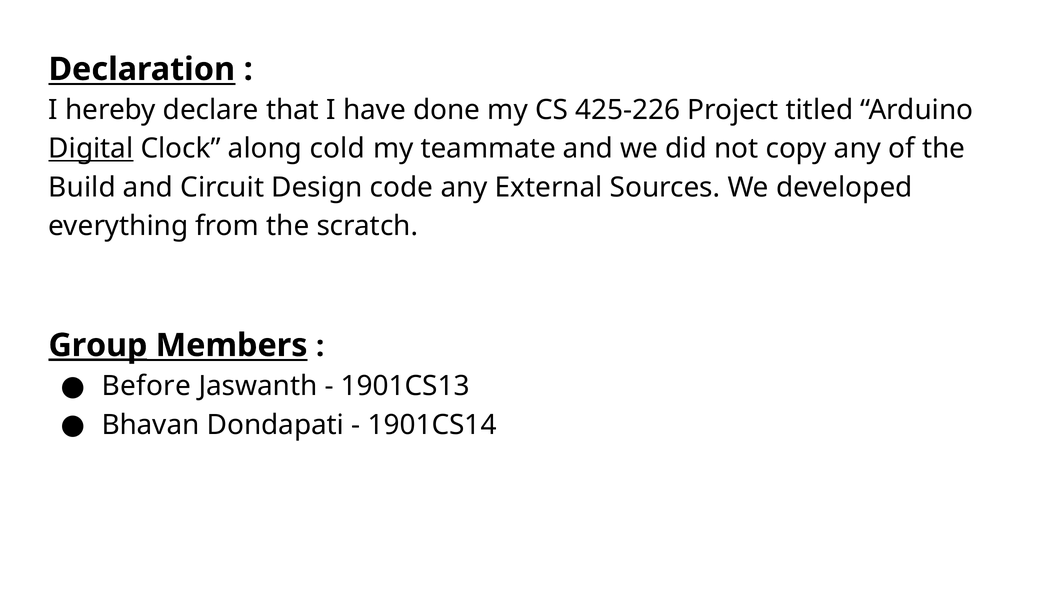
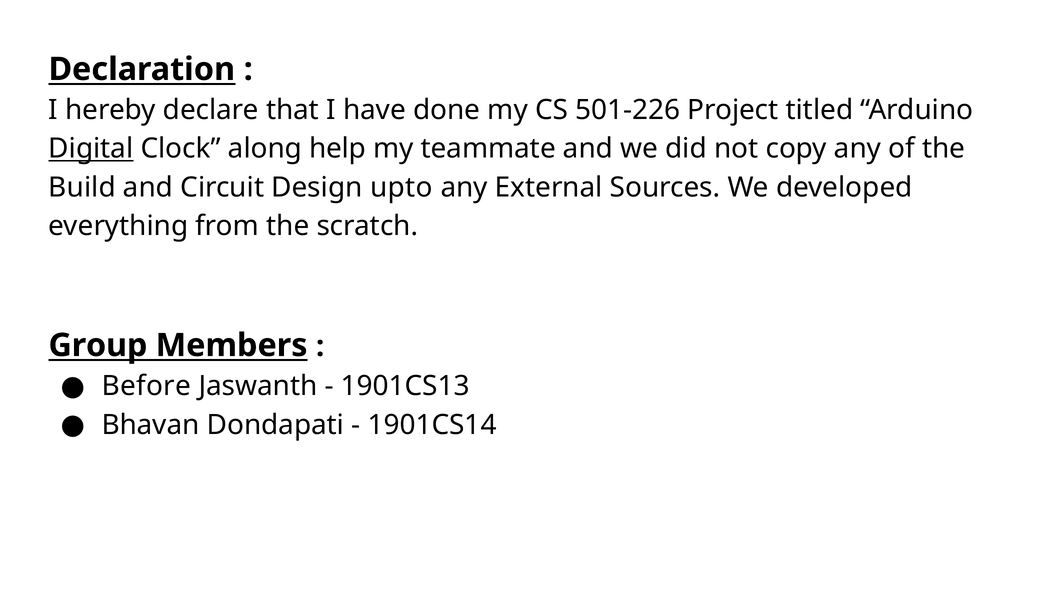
425-226: 425-226 -> 501-226
cold: cold -> help
code: code -> upto
Group underline: present -> none
